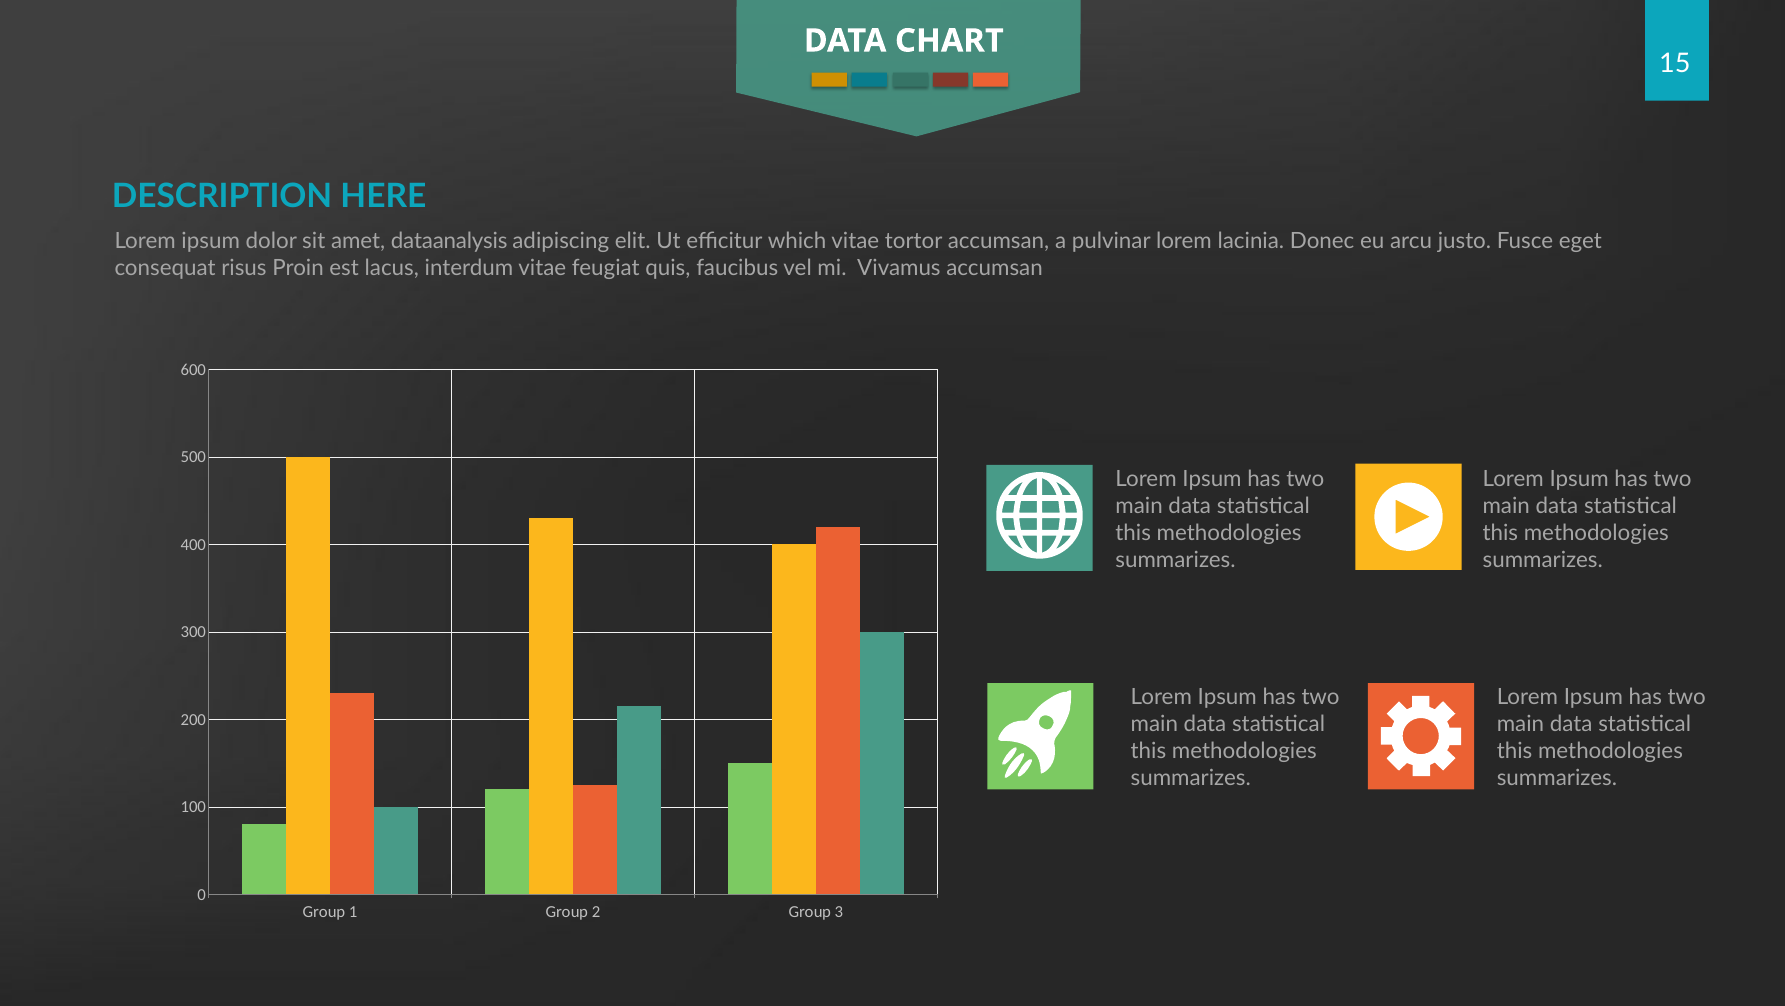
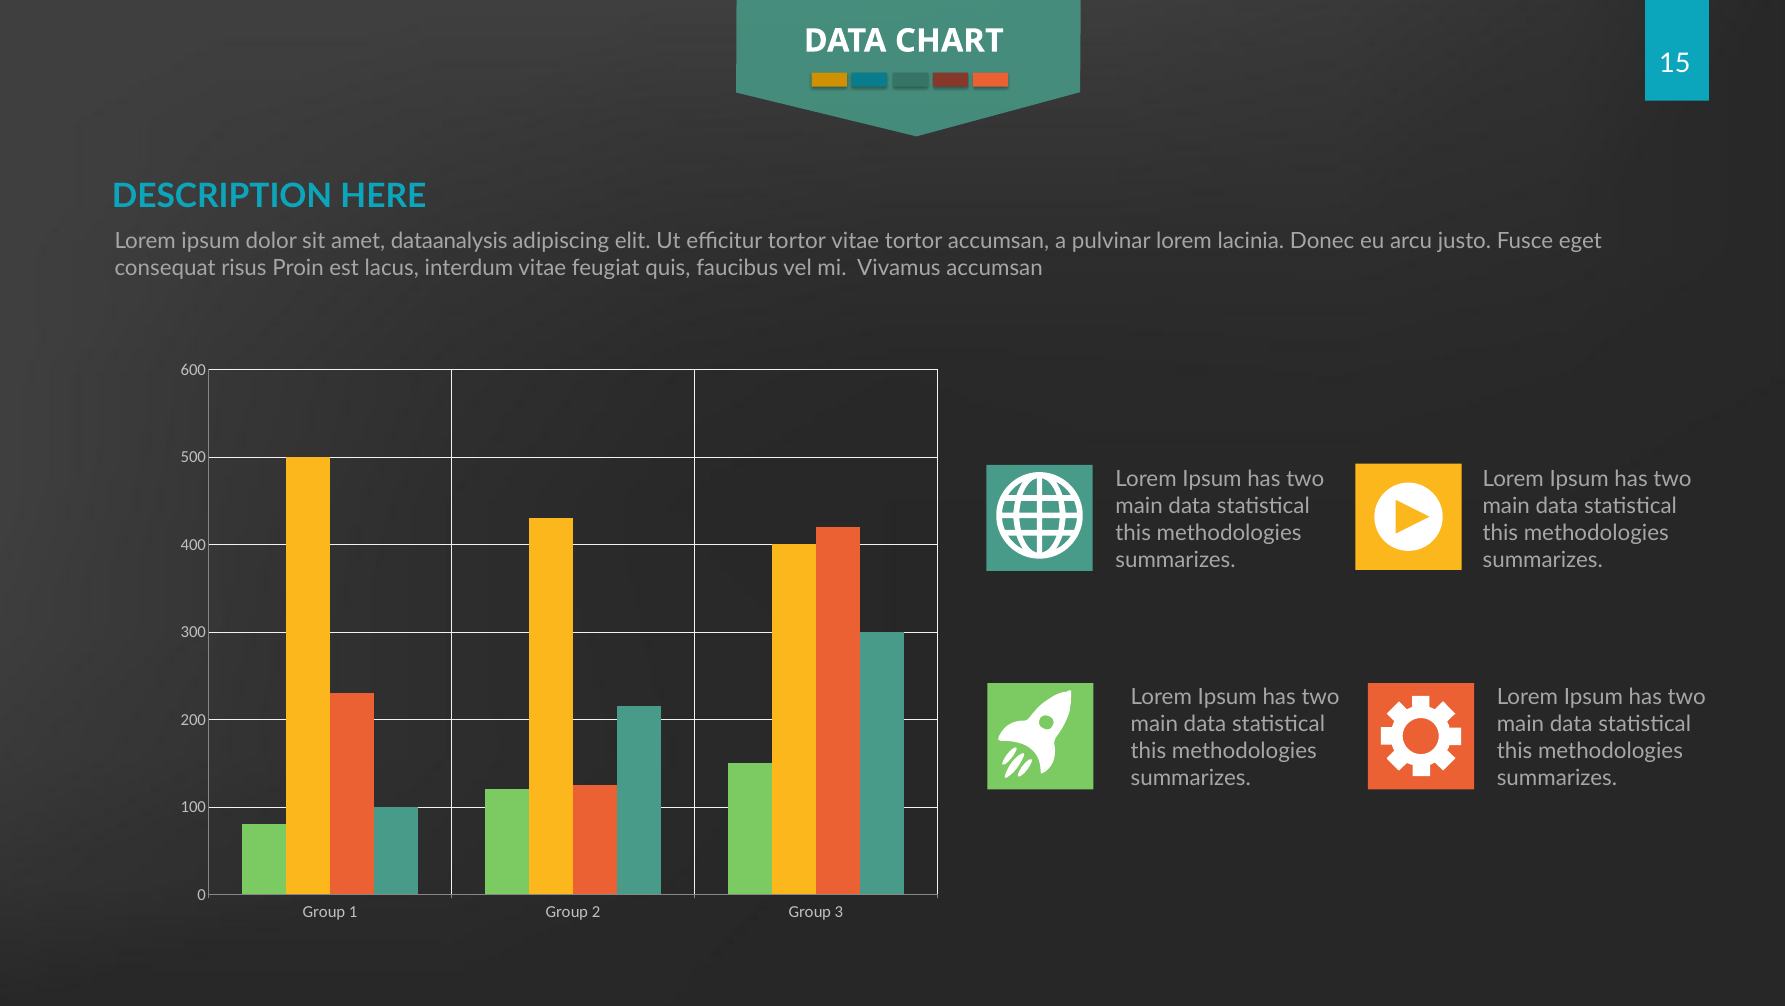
efficitur which: which -> tortor
